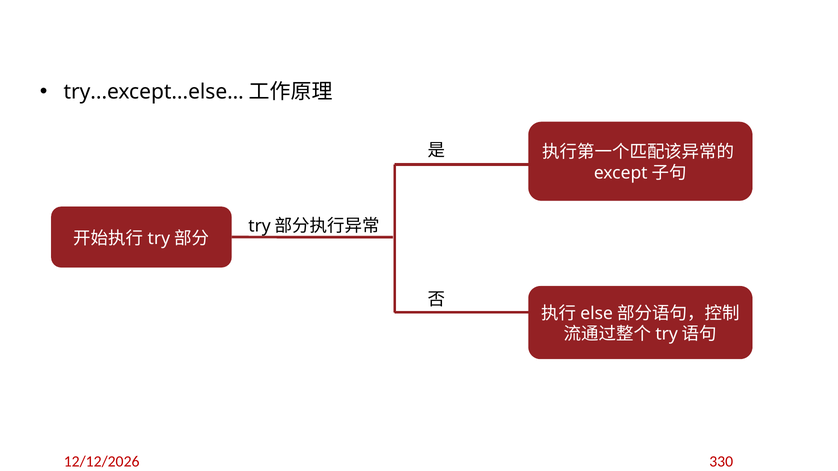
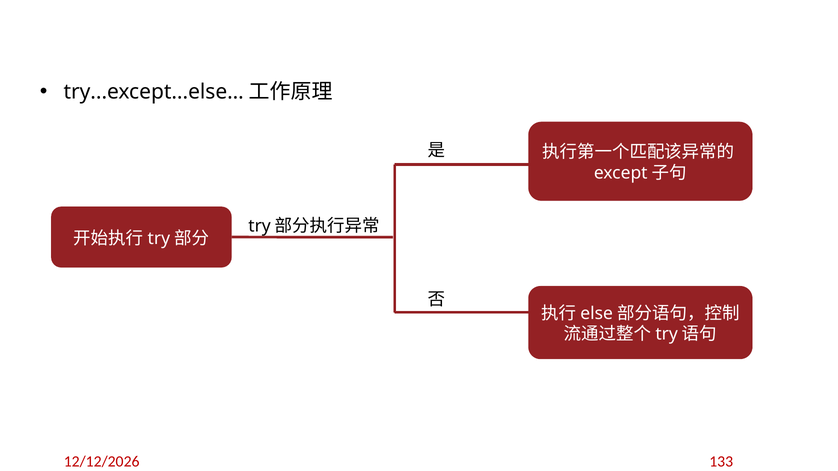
330: 330 -> 133
